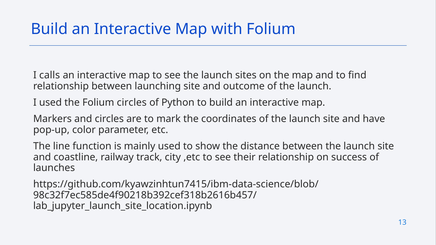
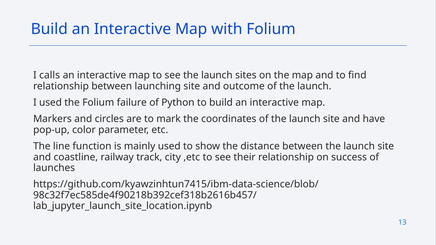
Folium circles: circles -> failure
